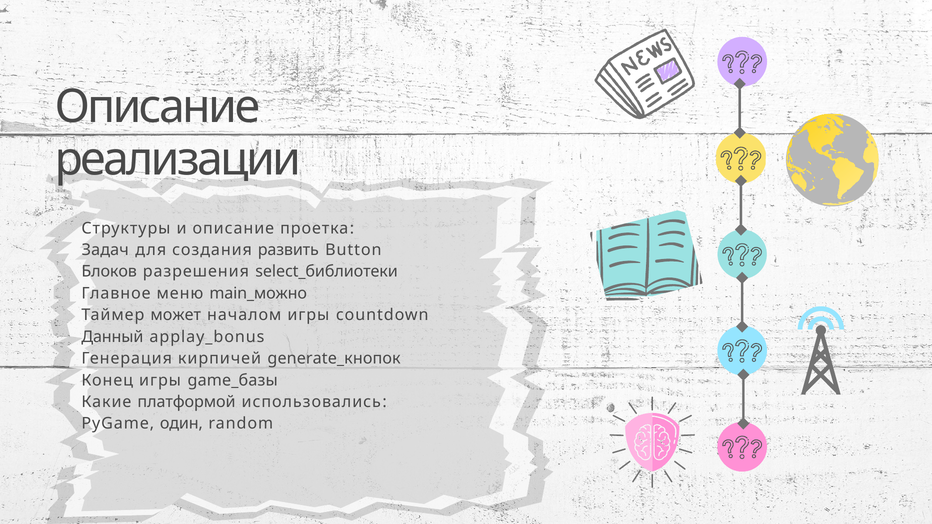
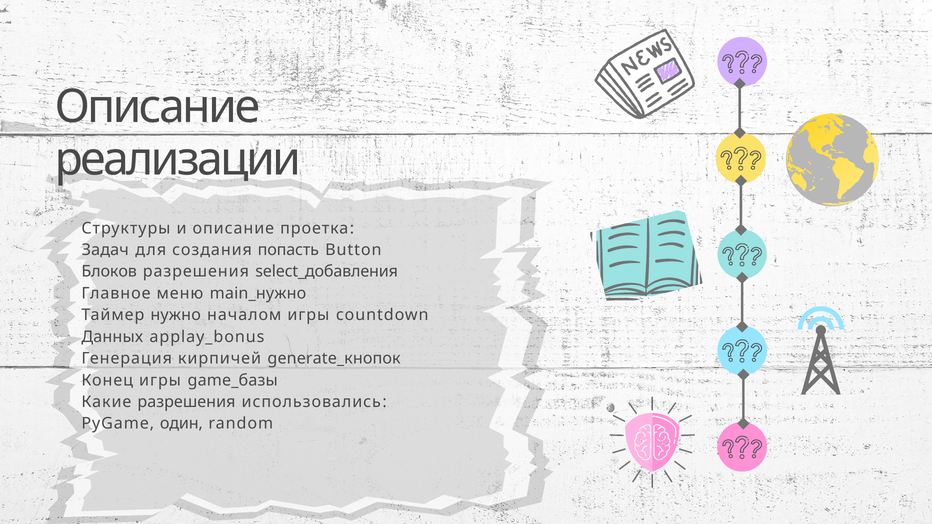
развить: развить -> попасть
select_библиотеки: select_библиотеки -> select_добавления
main_можно: main_можно -> main_нужно
может: может -> нужно
Данный: Данный -> Данных
Какие платформой: платформой -> разрешения
